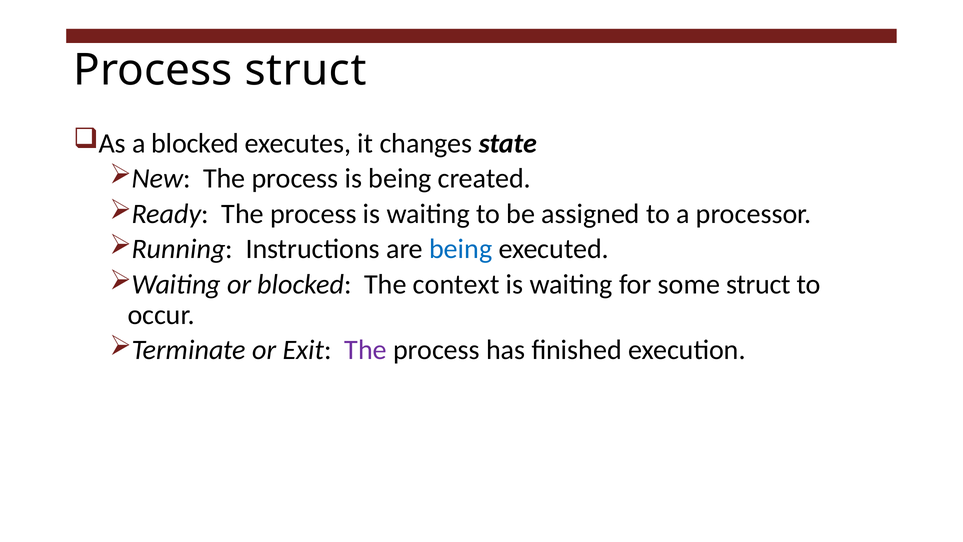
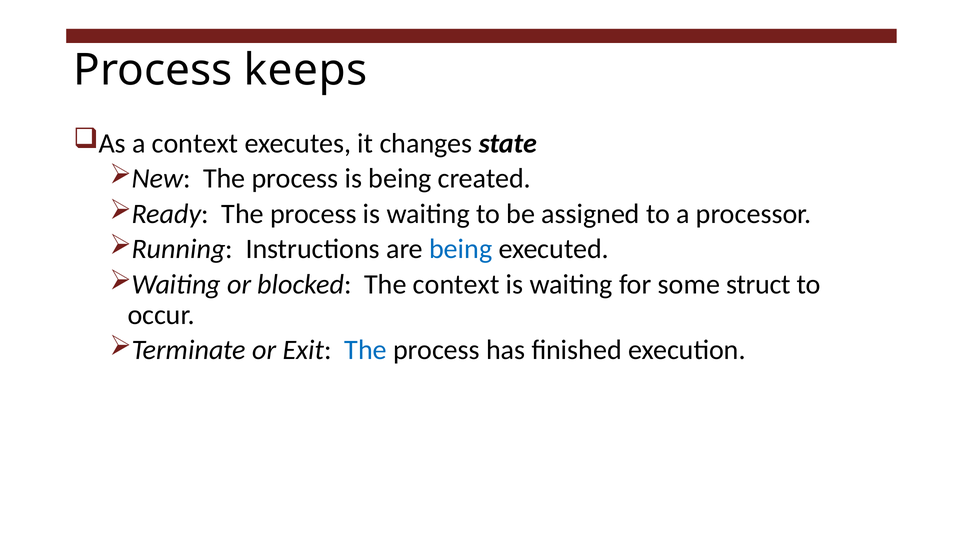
Process struct: struct -> keeps
a blocked: blocked -> context
The at (366, 350) colour: purple -> blue
